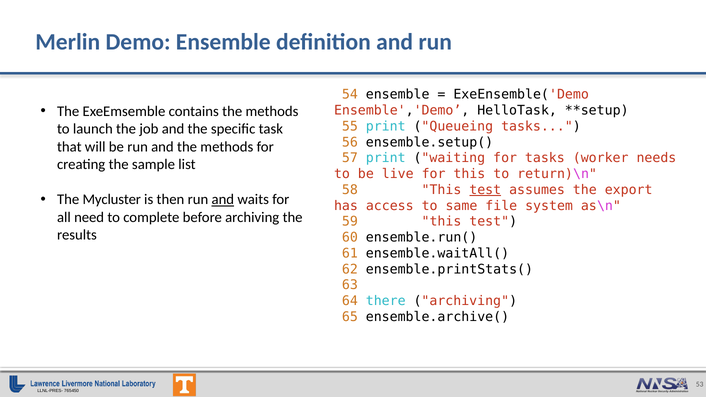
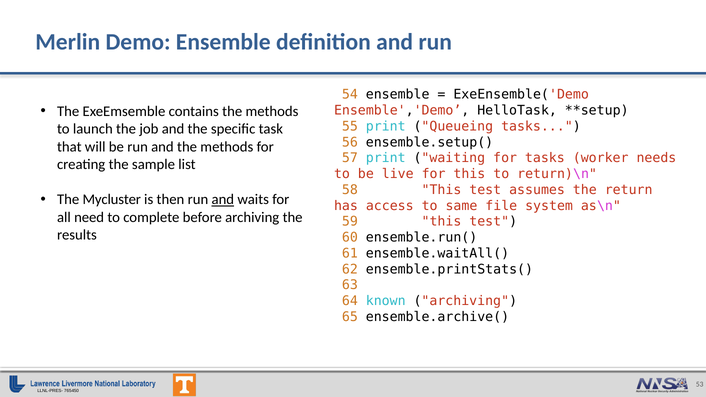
test at (485, 190) underline: present -> none
export: export -> return
there: there -> known
